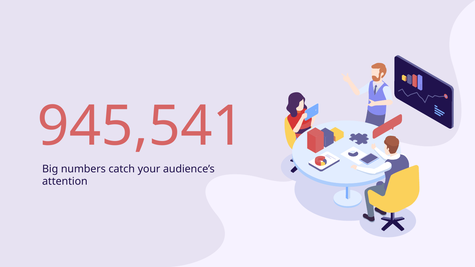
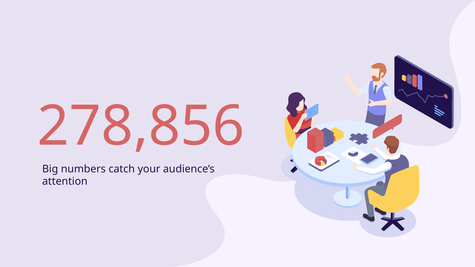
945,541: 945,541 -> 278,856
